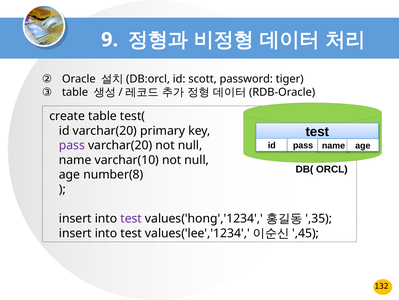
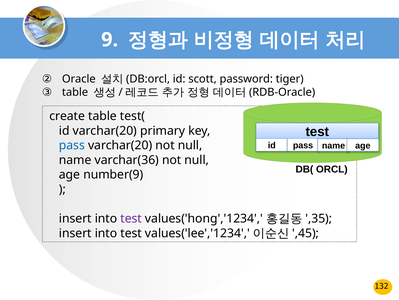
pass at (72, 145) colour: purple -> blue
varchar(10: varchar(10 -> varchar(36
number(8: number(8 -> number(9
